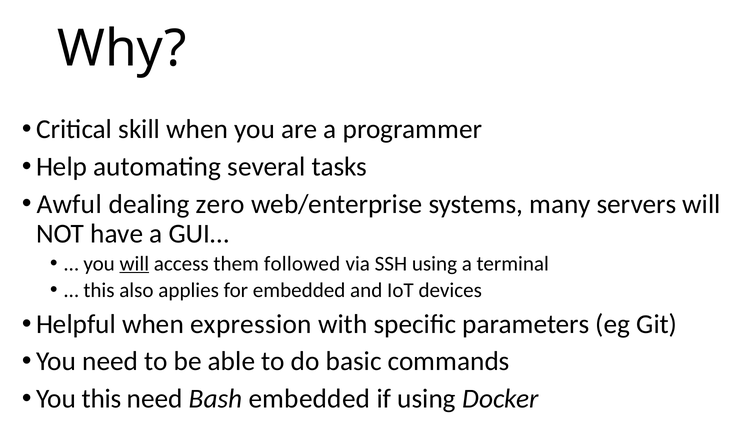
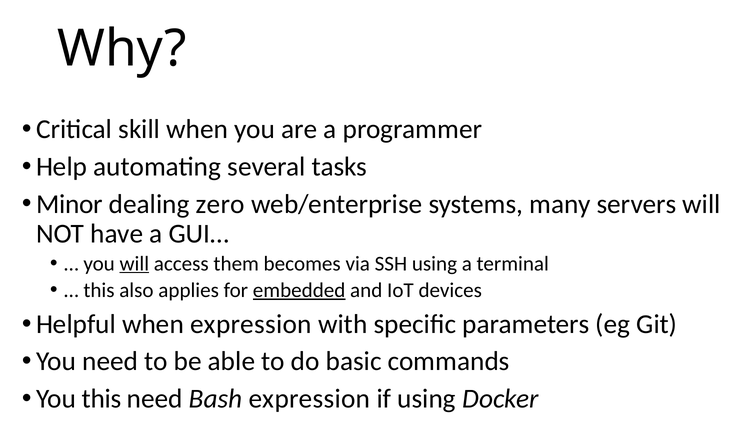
Awful: Awful -> Minor
followed: followed -> becomes
embedded at (299, 290) underline: none -> present
Bash embedded: embedded -> expression
